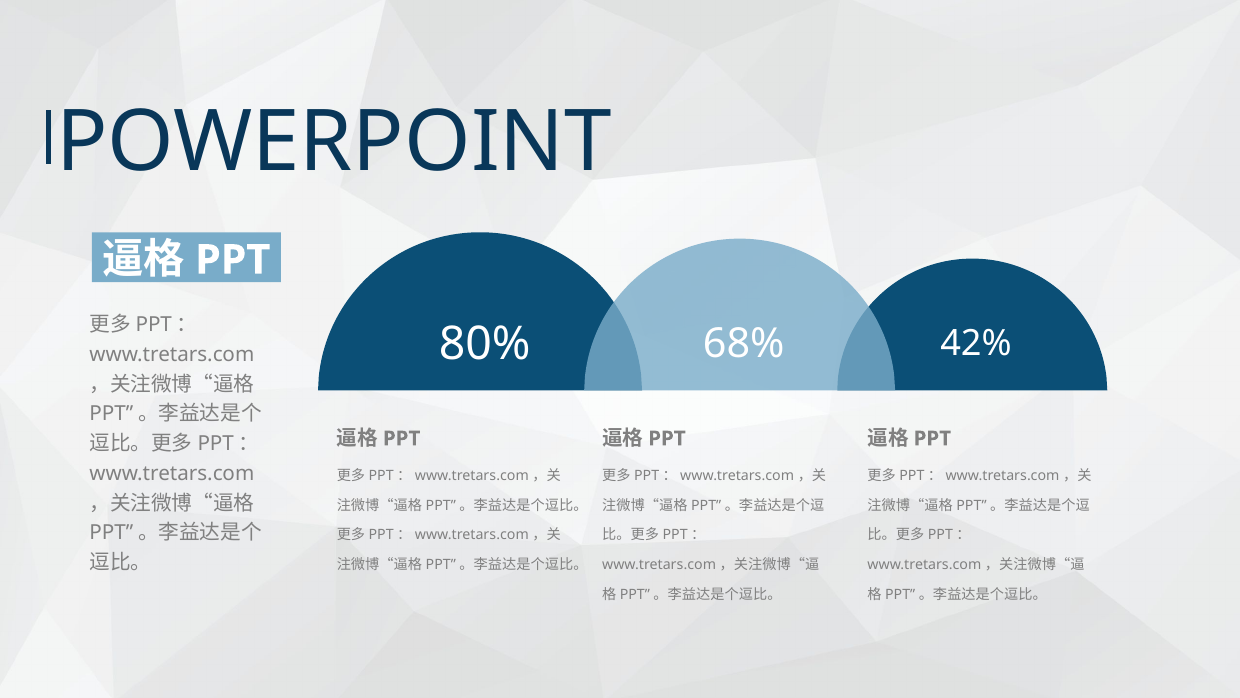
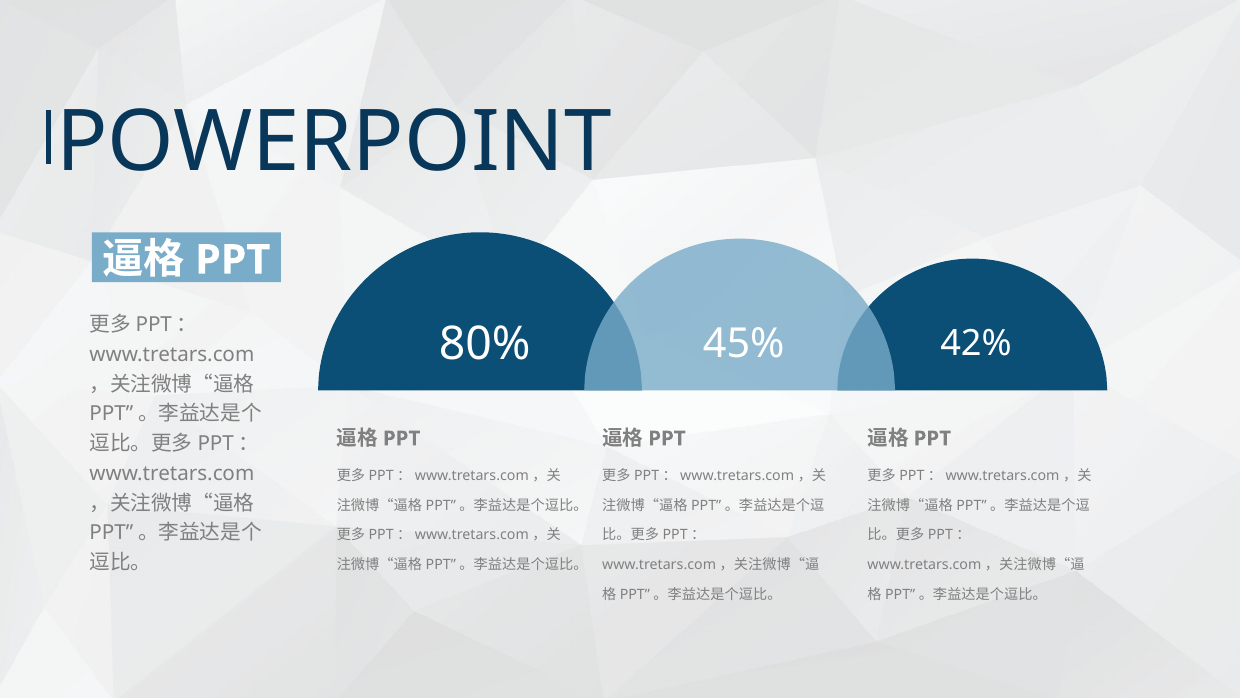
68%: 68% -> 45%
